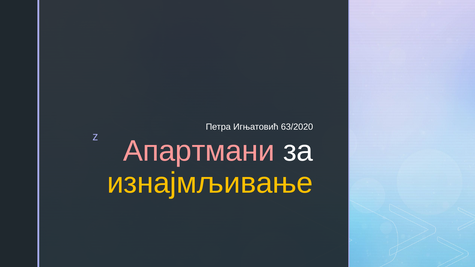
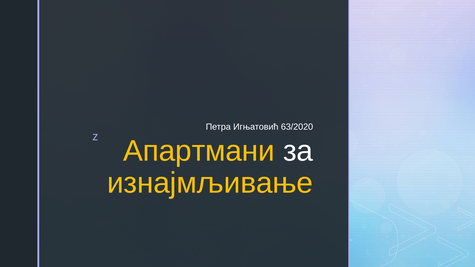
Апартмани colour: pink -> yellow
